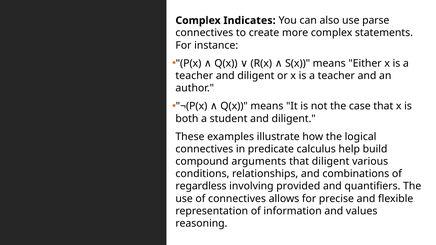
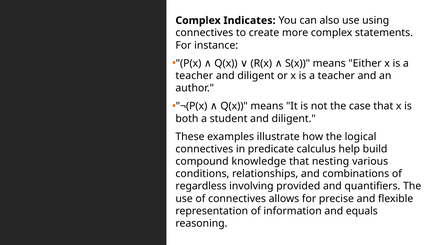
parse: parse -> using
arguments: arguments -> knowledge
that diligent: diligent -> nesting
values: values -> equals
